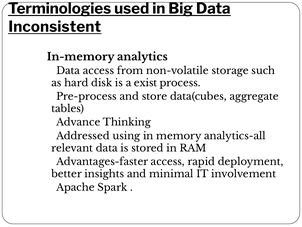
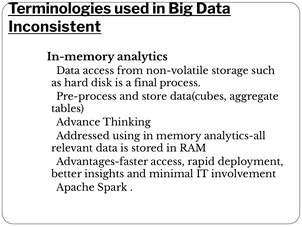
exist: exist -> final
